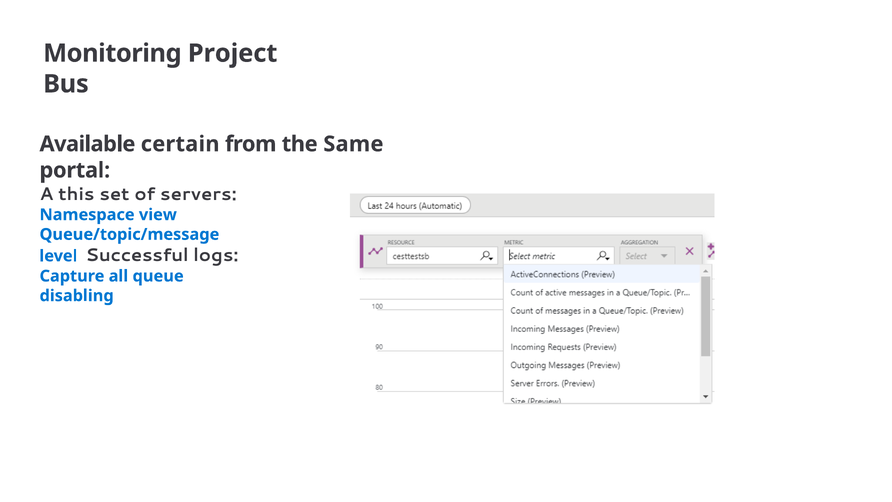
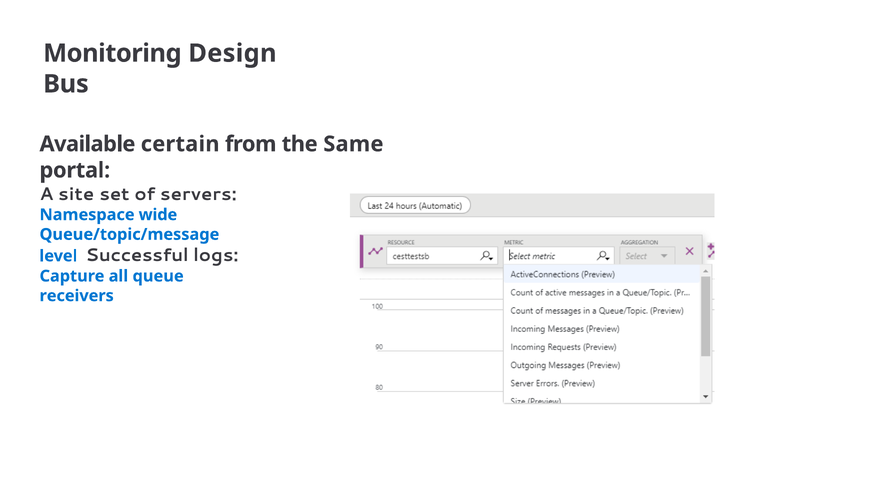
Project: Project -> Design
this: this -> site
view: view -> wide
disabling: disabling -> receivers
